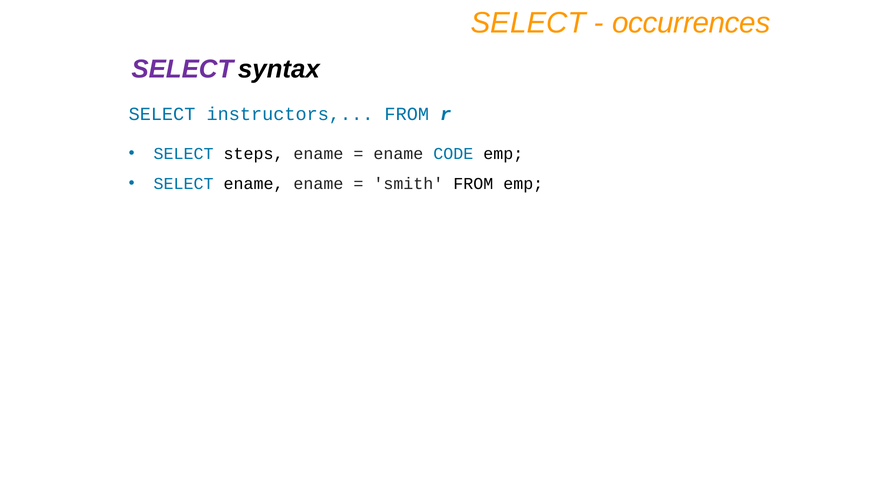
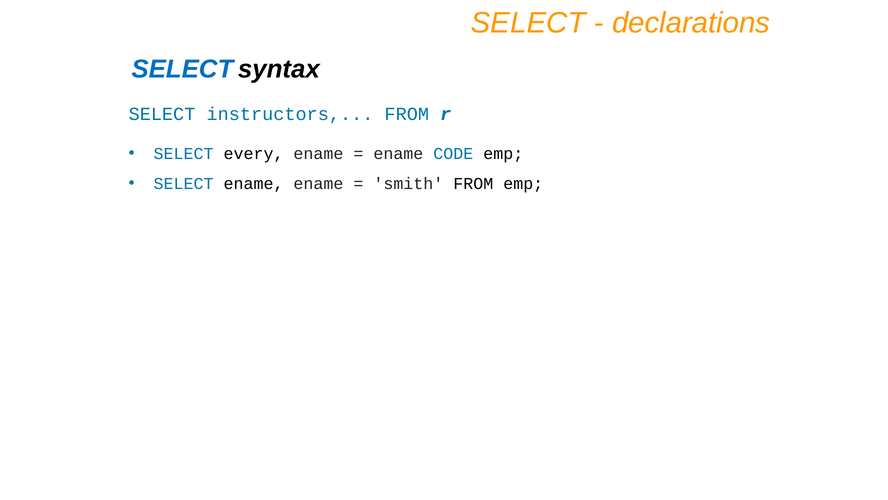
occurrences: occurrences -> declarations
SELECT at (182, 69) colour: purple -> blue
steps: steps -> every
